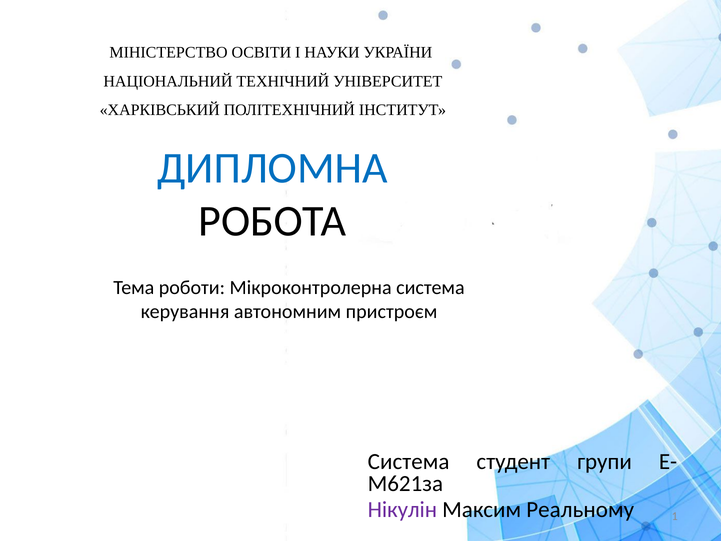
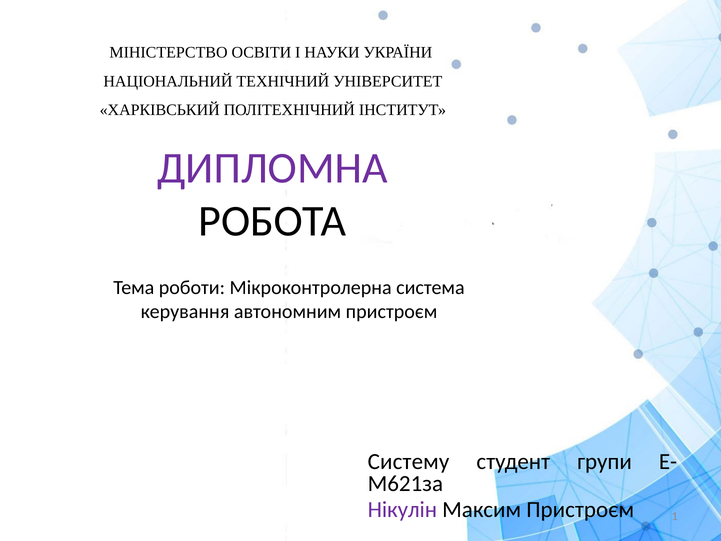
ДИПЛОМНА colour: blue -> purple
Система at (409, 461): Система -> Систему
Максим Реальному: Реальному -> Пристроєм
